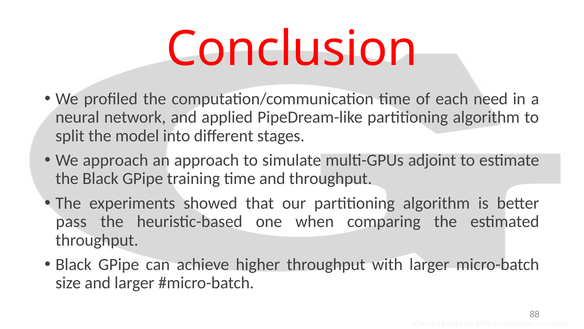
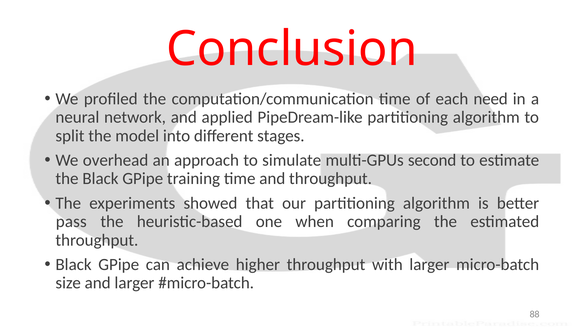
We approach: approach -> overhead
adjoint: adjoint -> second
